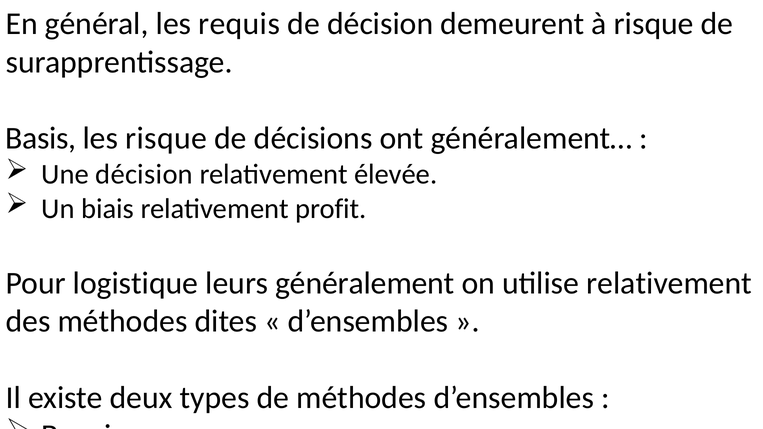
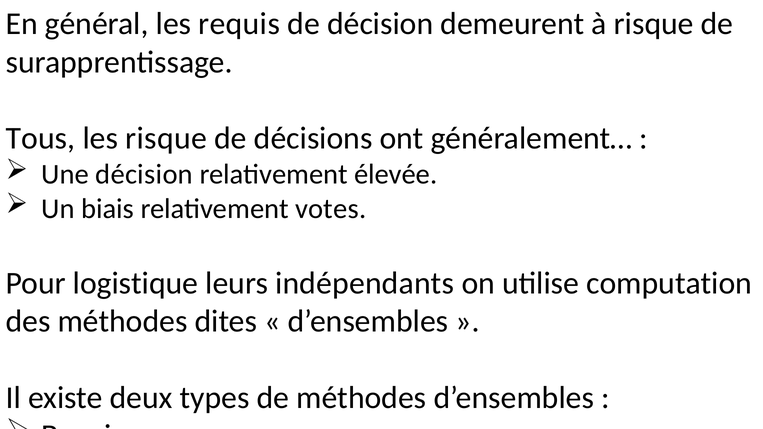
Basis: Basis -> Tous
profit: profit -> votes
généralement: généralement -> indépendants
utilise relativement: relativement -> computation
